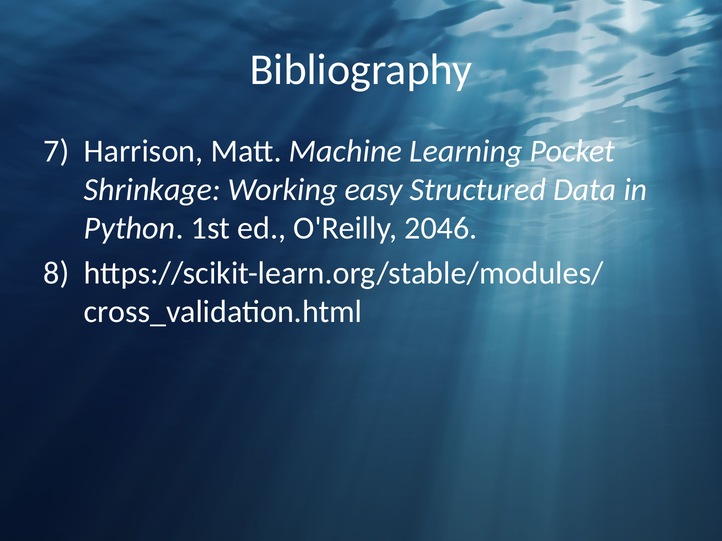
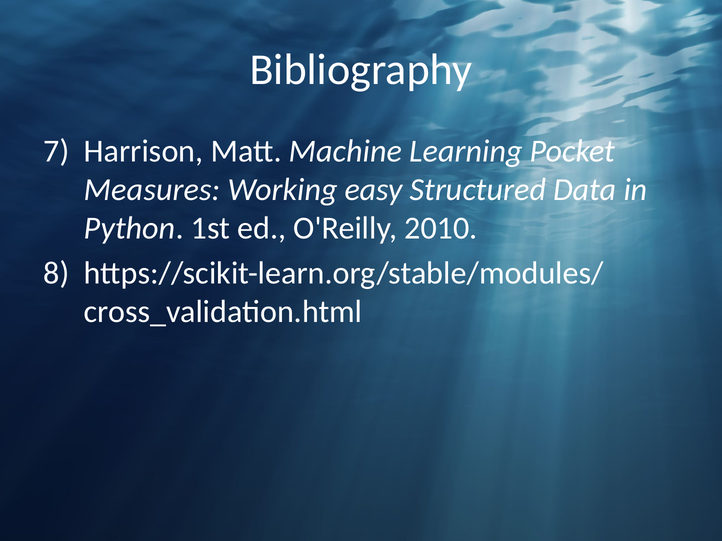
Shrinkage: Shrinkage -> Measures
2046: 2046 -> 2010
